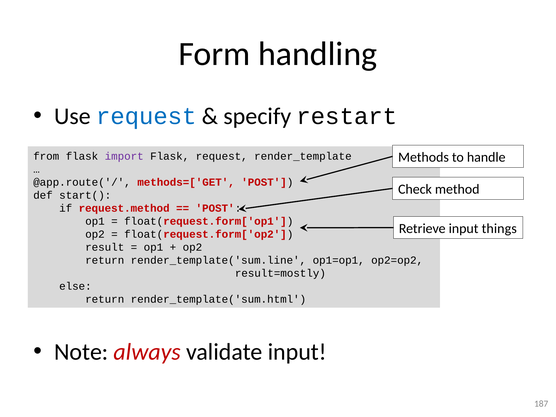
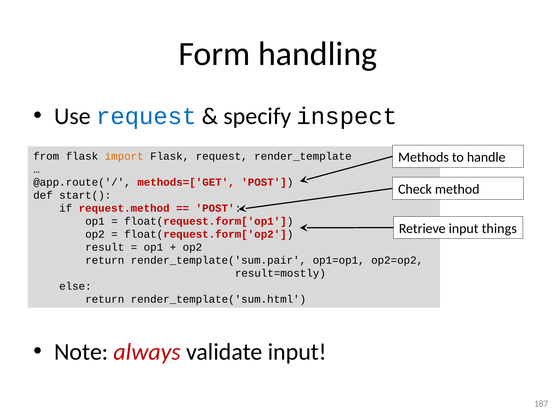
restart: restart -> inspect
import colour: purple -> orange
render_template('sum.line: render_template('sum.line -> render_template('sum.pair
